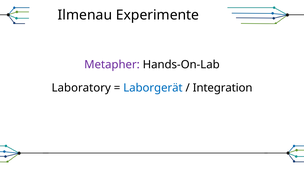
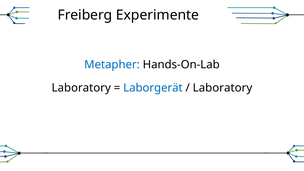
Ilmenau: Ilmenau -> Freiberg
Metapher colour: purple -> blue
Integration at (223, 88): Integration -> Laboratory
